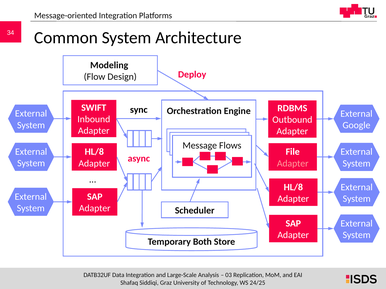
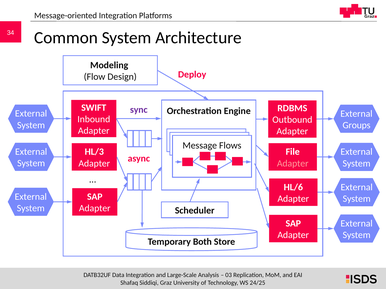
sync colour: black -> purple
Google: Google -> Groups
HL/8 at (94, 152): HL/8 -> HL/3
HL/8 at (293, 187): HL/8 -> HL/6
